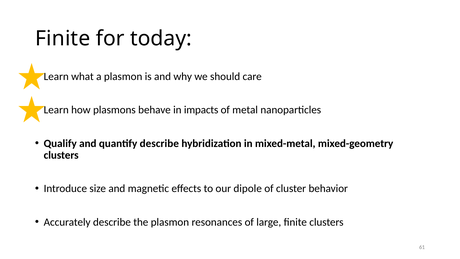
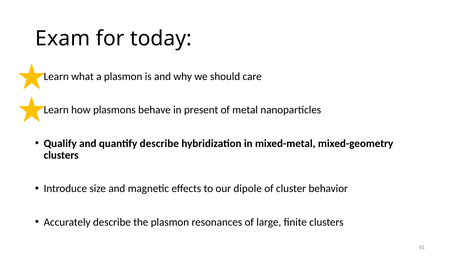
Finite at (63, 39): Finite -> Exam
impacts: impacts -> present
